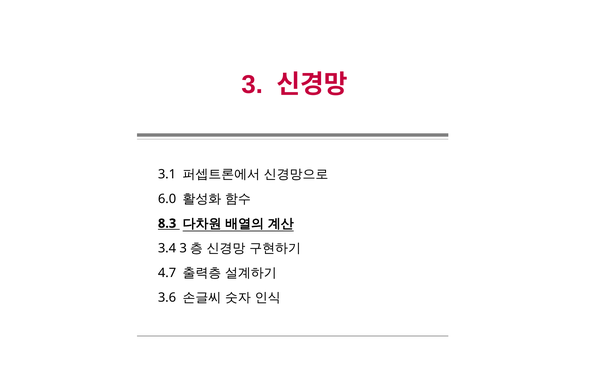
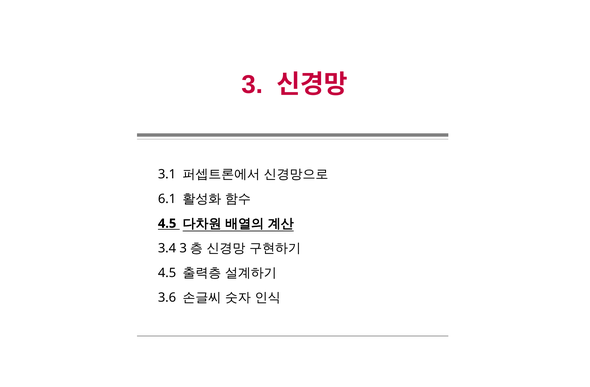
6.0: 6.0 -> 6.1
8.3 at (167, 224): 8.3 -> 4.5
4.7 at (167, 273): 4.7 -> 4.5
